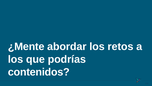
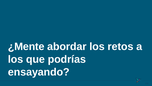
contenidos: contenidos -> ensayando
